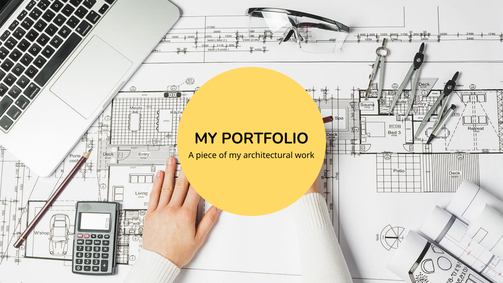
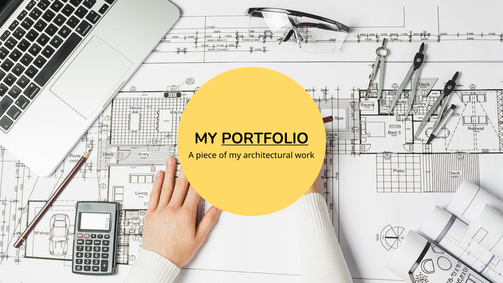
PORTFOLIO underline: none -> present
